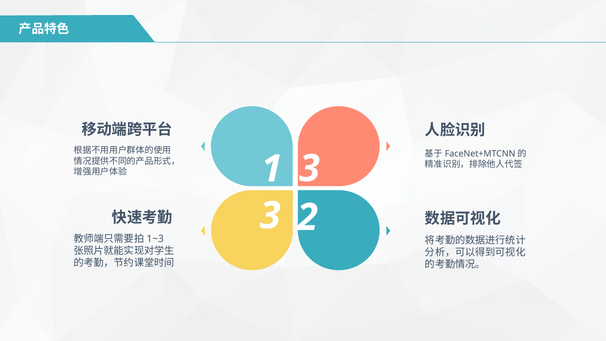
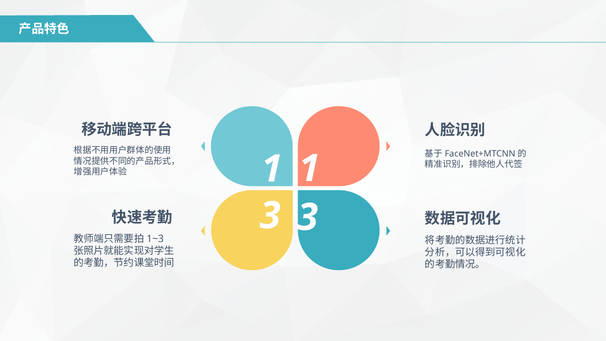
1 3: 3 -> 1
3 2: 2 -> 3
